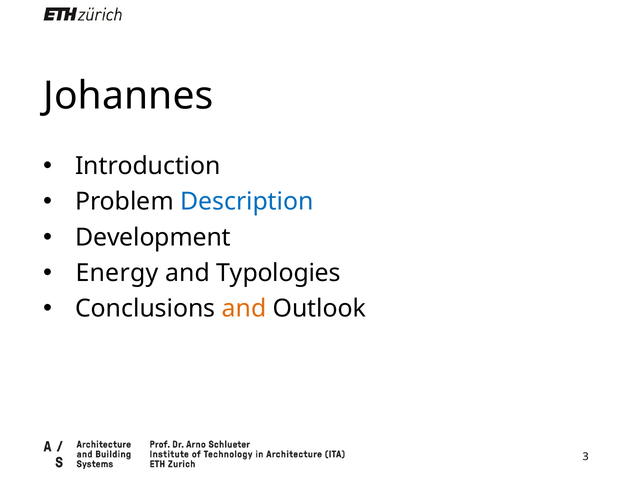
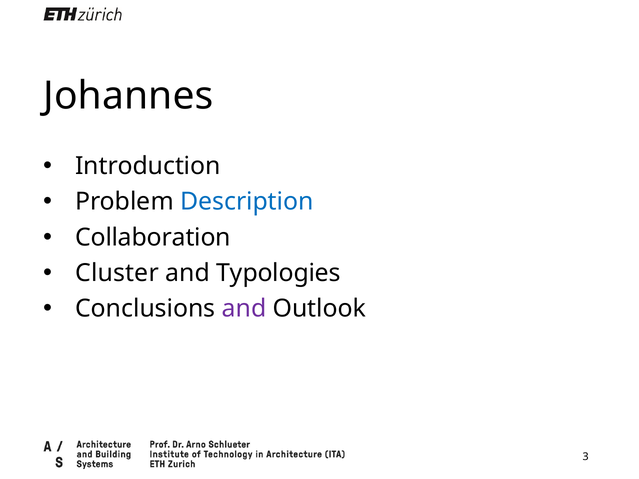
Development: Development -> Collaboration
Energy: Energy -> Cluster
and at (244, 309) colour: orange -> purple
